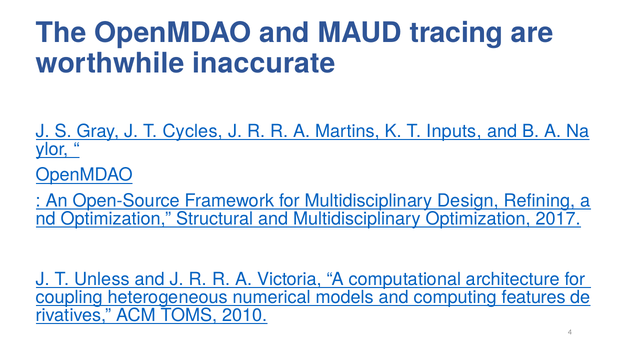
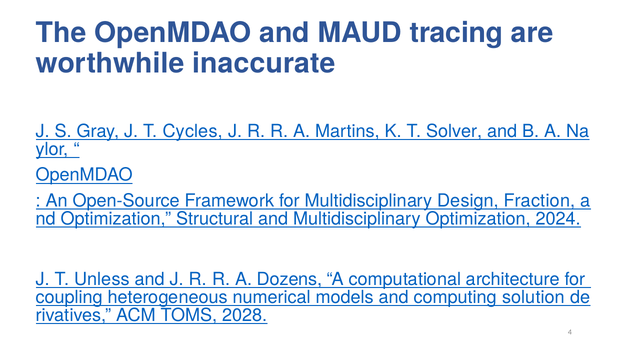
Inputs: Inputs -> Solver
Refining: Refining -> Fraction
2017: 2017 -> 2024
Victoria: Victoria -> Dozens
features: features -> solution
2010: 2010 -> 2028
